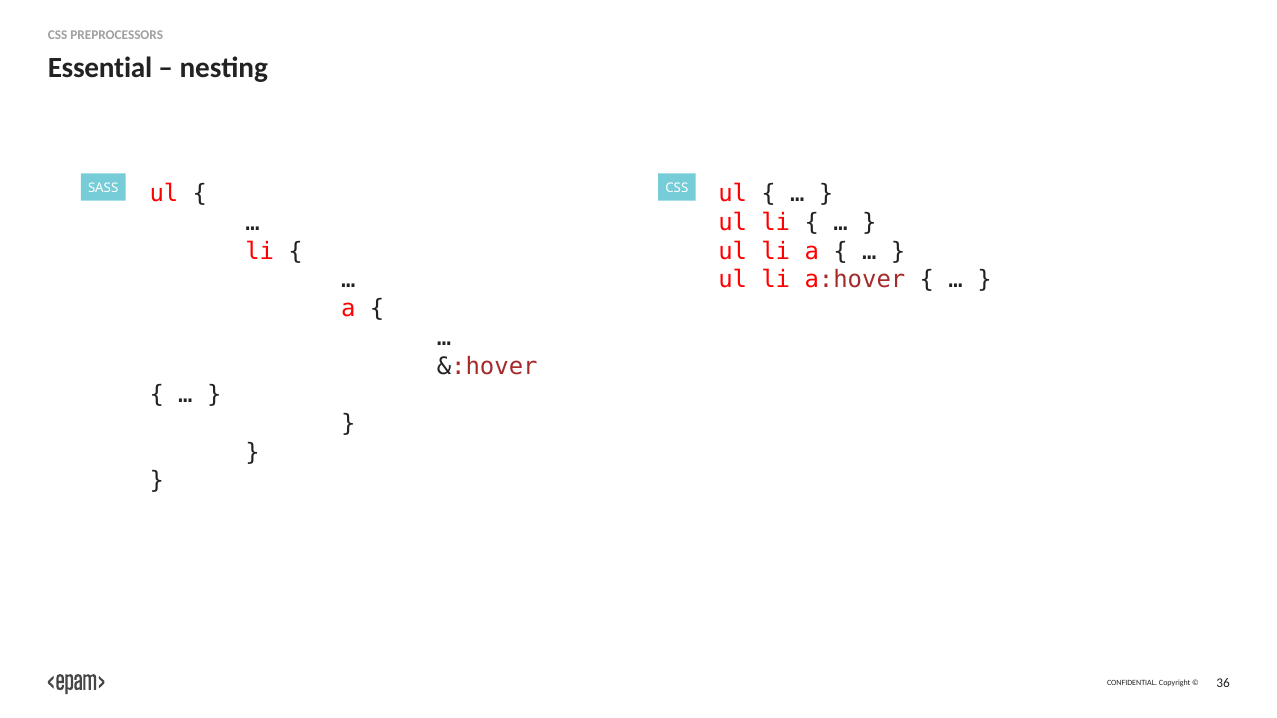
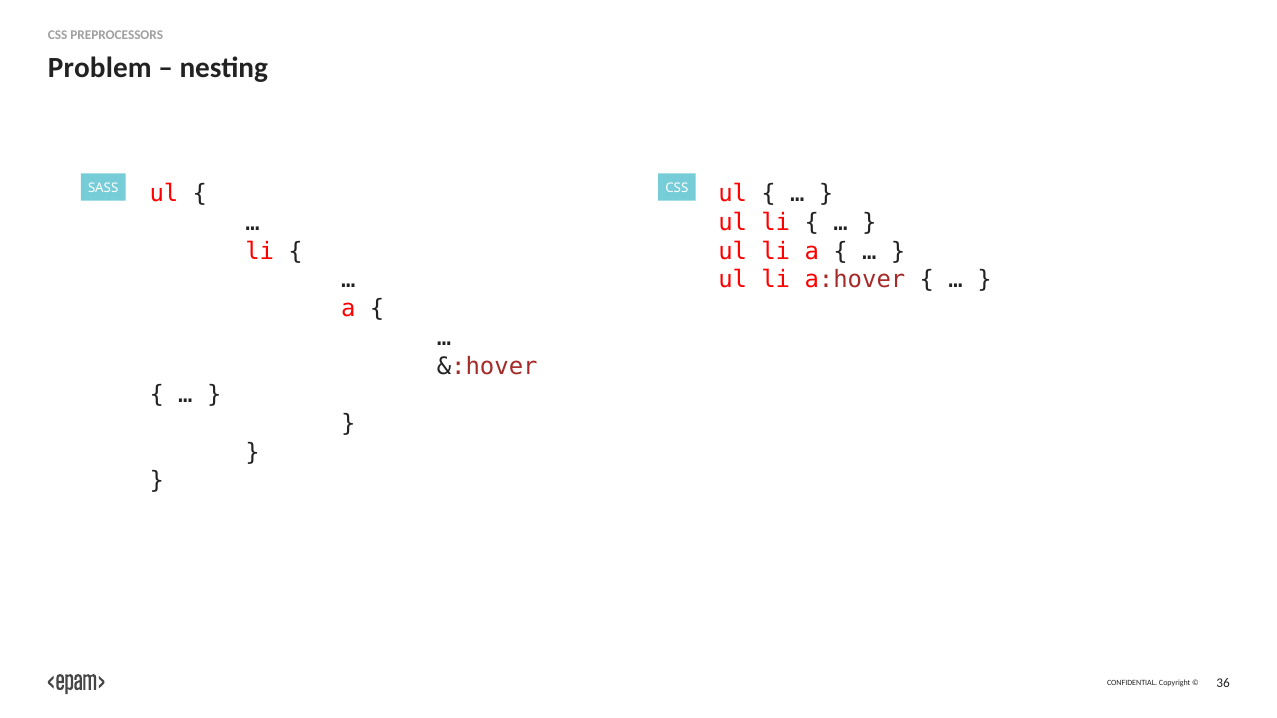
Essential: Essential -> Problem
